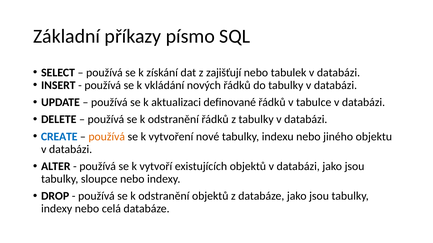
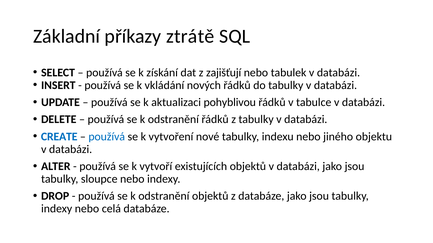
písmo: písmo -> ztrátě
definované: definované -> pohyblivou
používá at (107, 137) colour: orange -> blue
